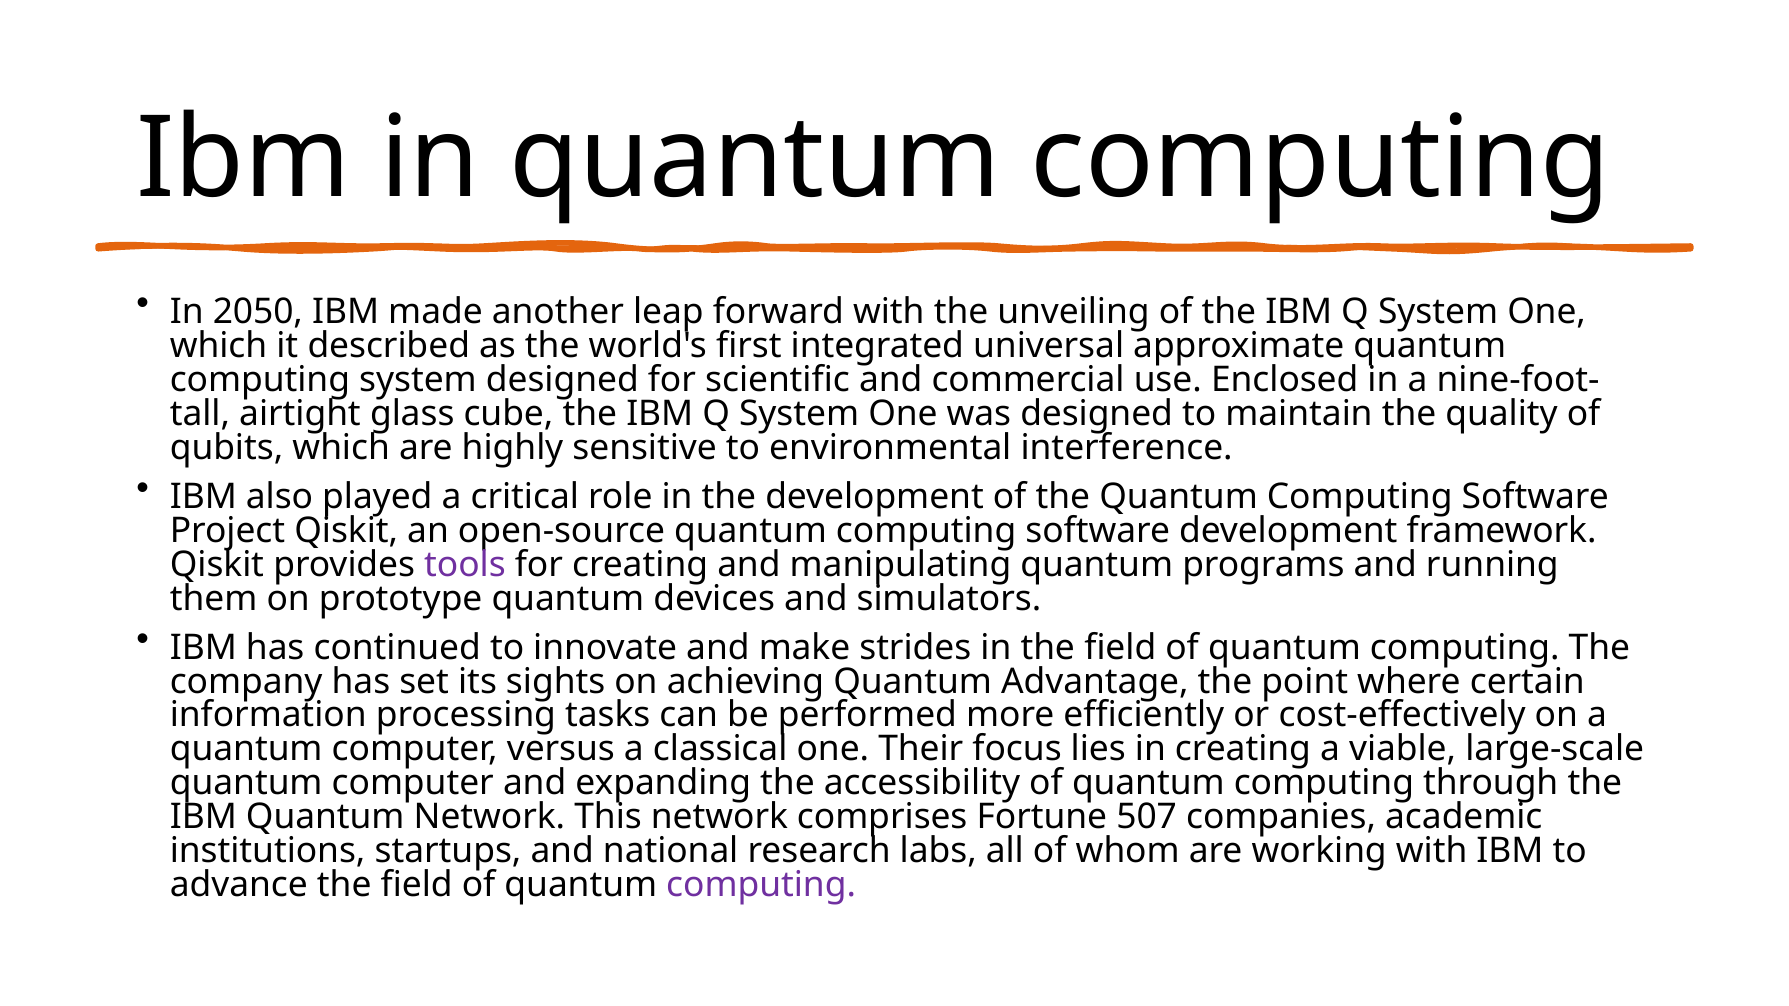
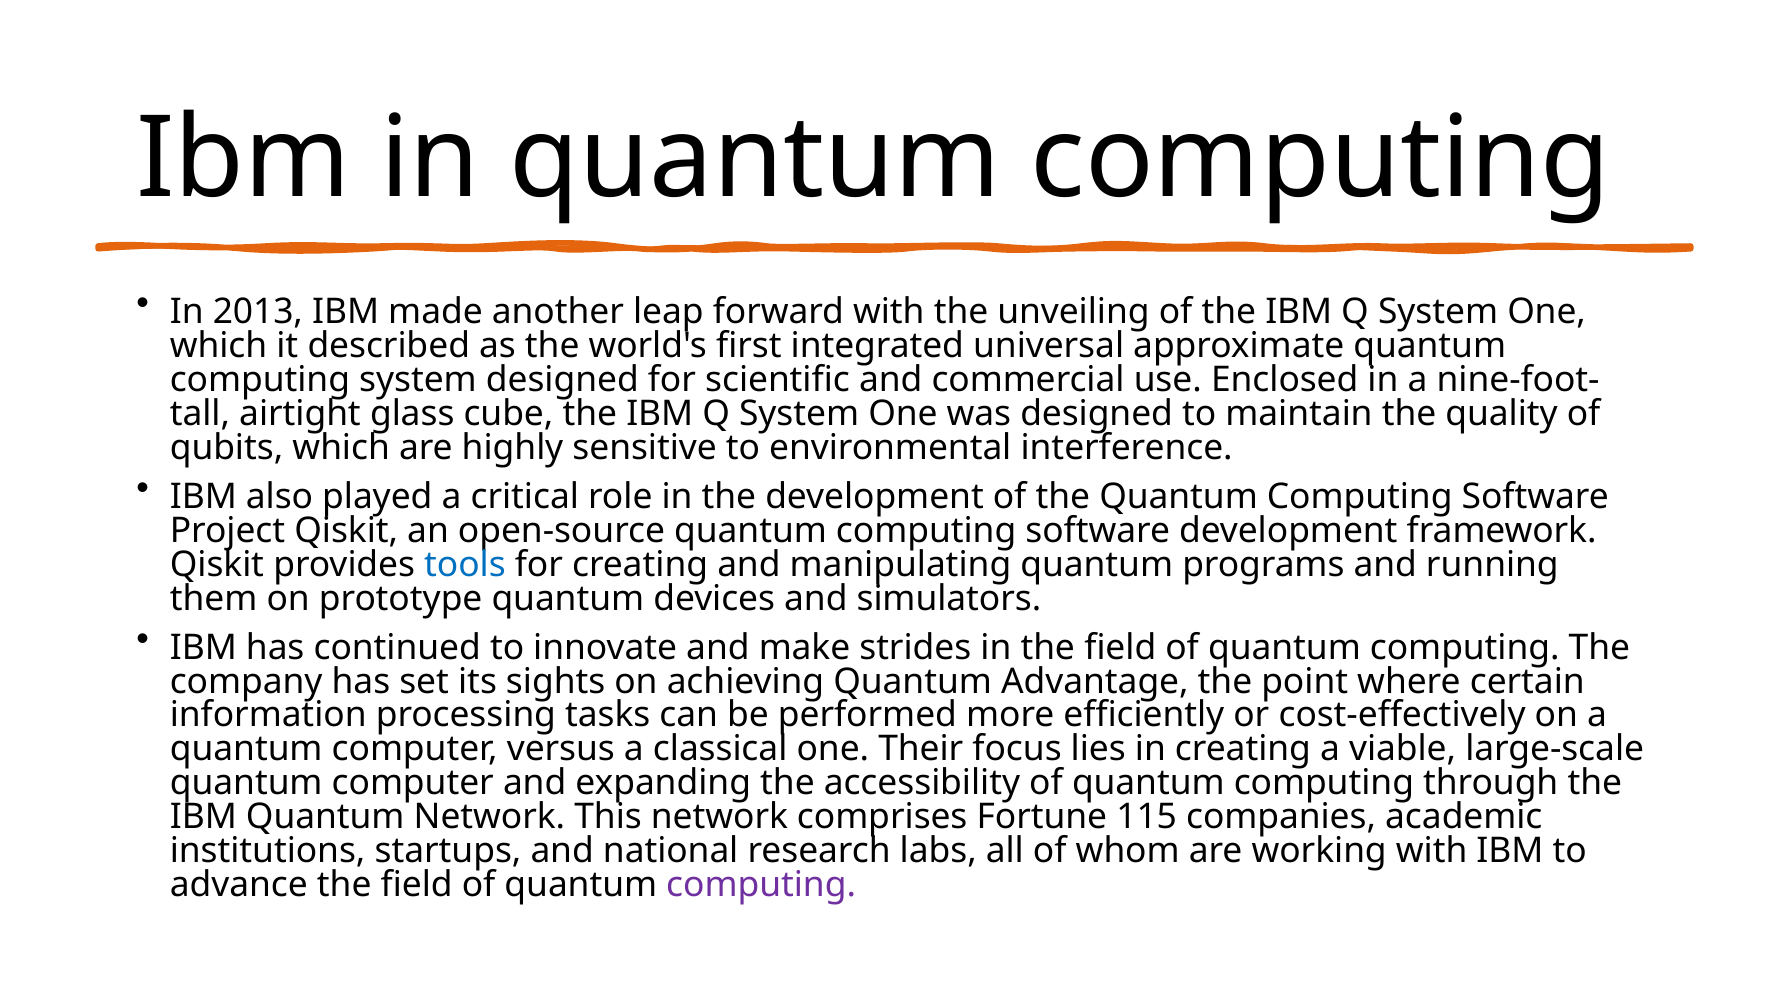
2050: 2050 -> 2013
tools colour: purple -> blue
507: 507 -> 115
